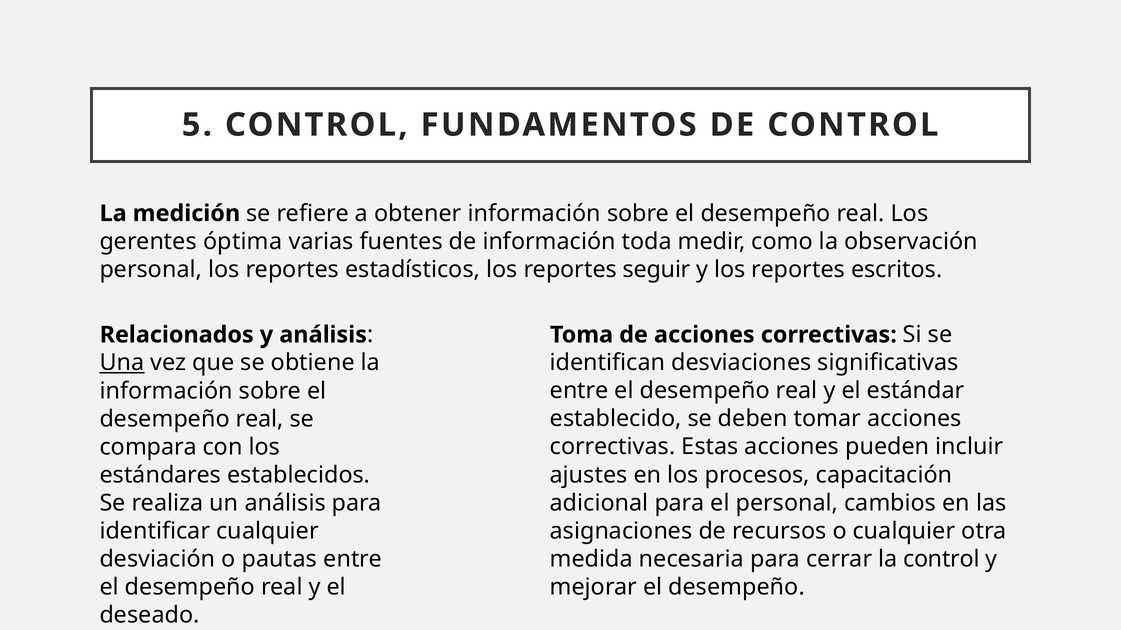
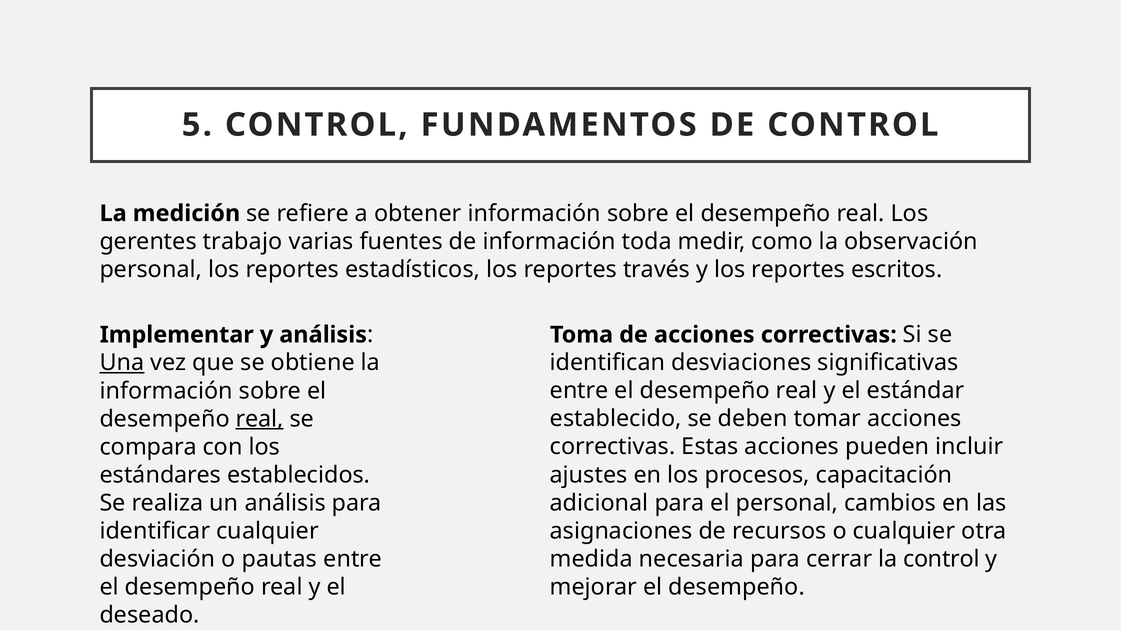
óptima: óptima -> trabajo
seguir: seguir -> través
Relacionados: Relacionados -> Implementar
real at (260, 419) underline: none -> present
